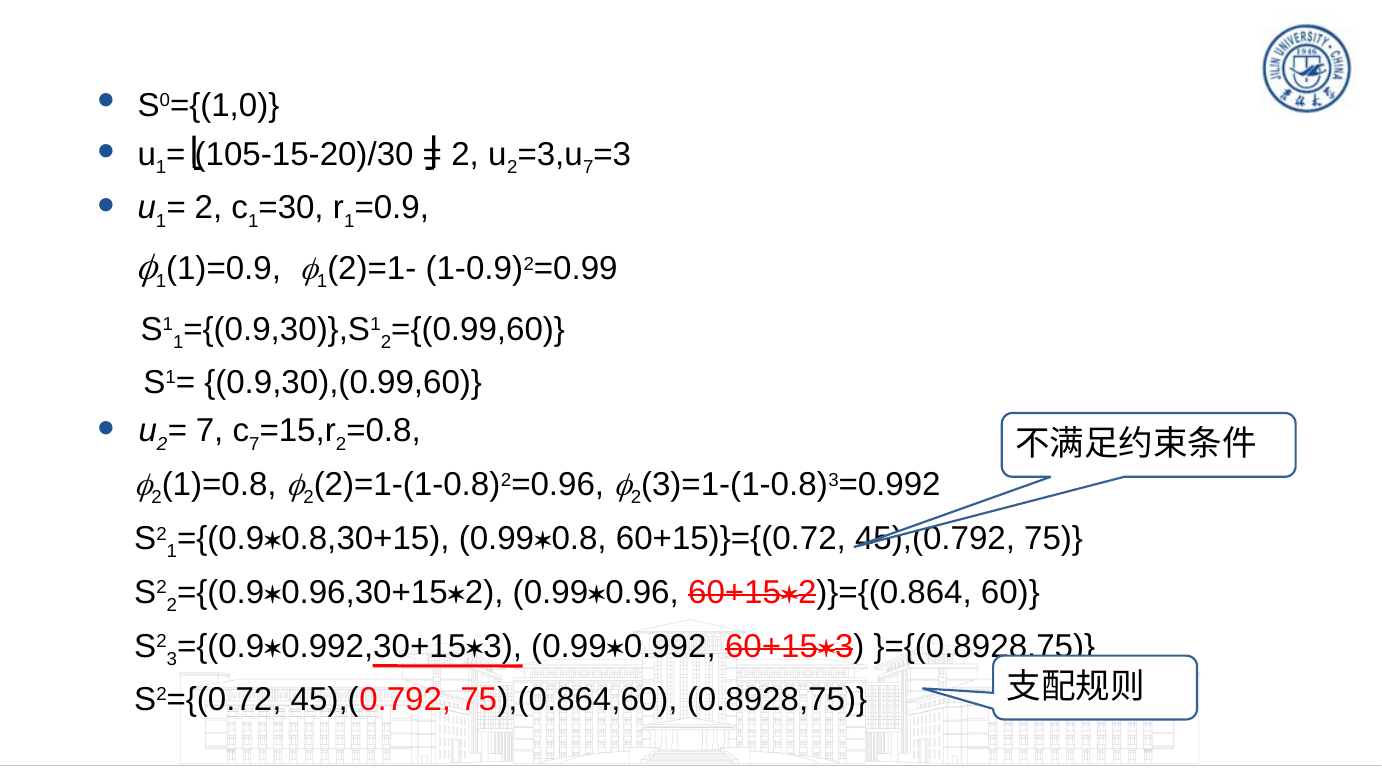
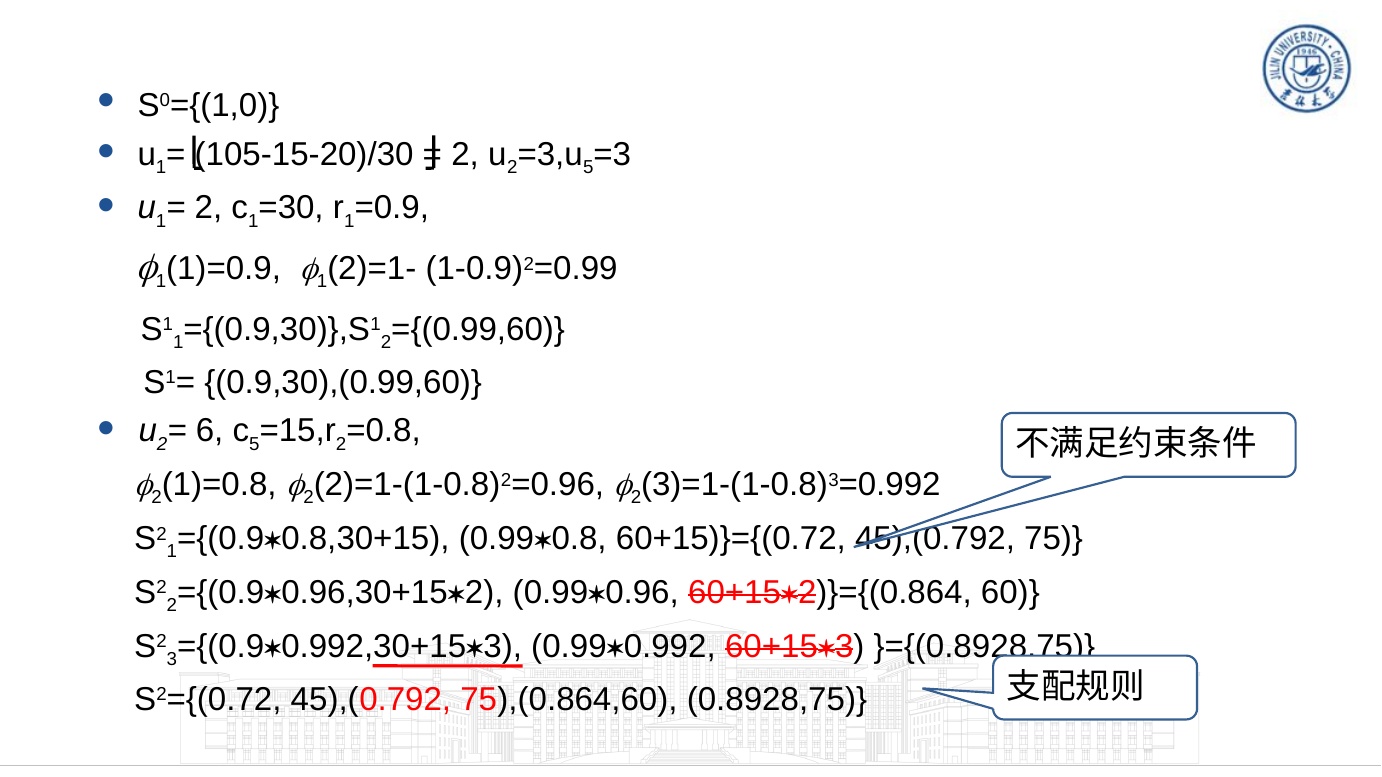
7 at (588, 167): 7 -> 5
7 at (210, 431): 7 -> 6
7 at (254, 444): 7 -> 5
